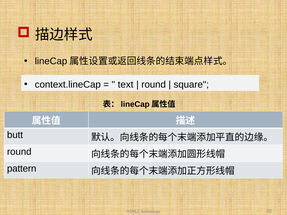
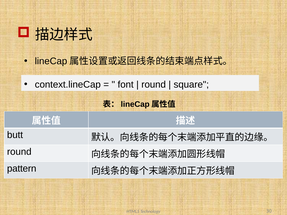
text: text -> font
